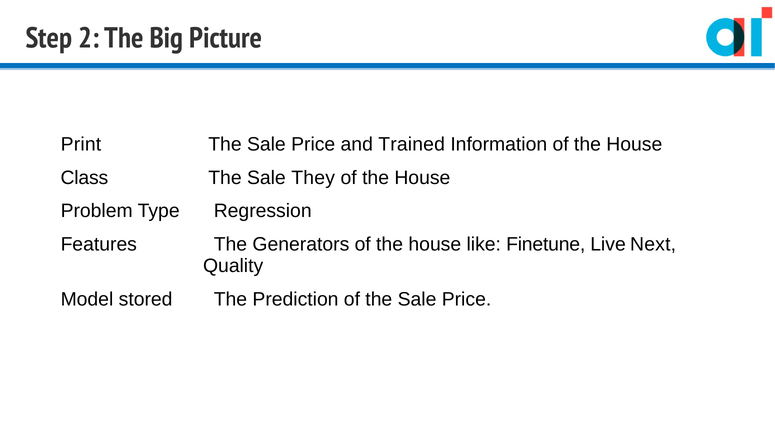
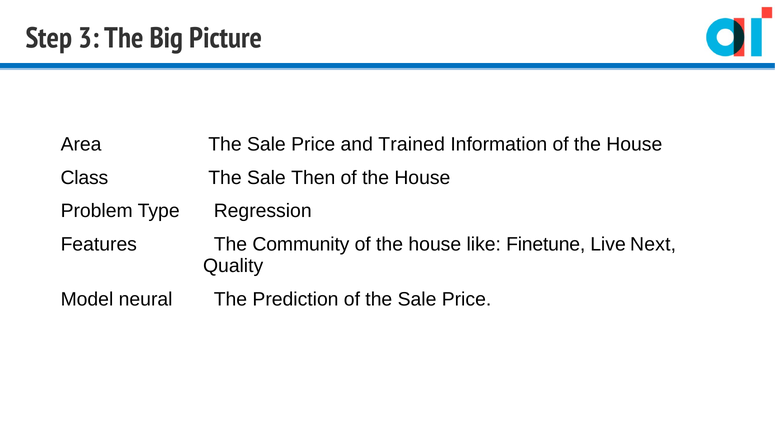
2: 2 -> 3
Print: Print -> Area
They: They -> Then
Generators: Generators -> Community
stored: stored -> neural
